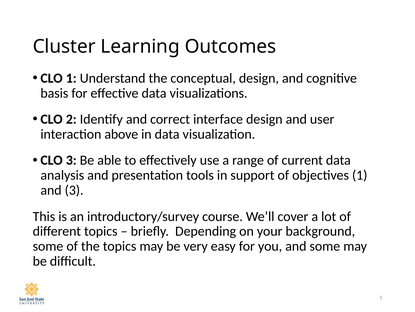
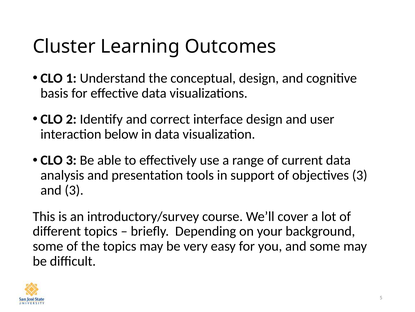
above: above -> below
objectives 1: 1 -> 3
